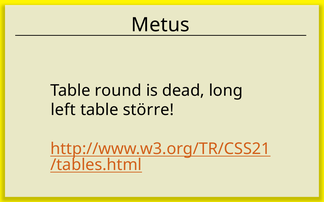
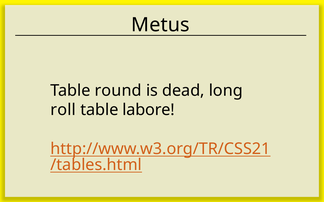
left: left -> roll
större: större -> labore
